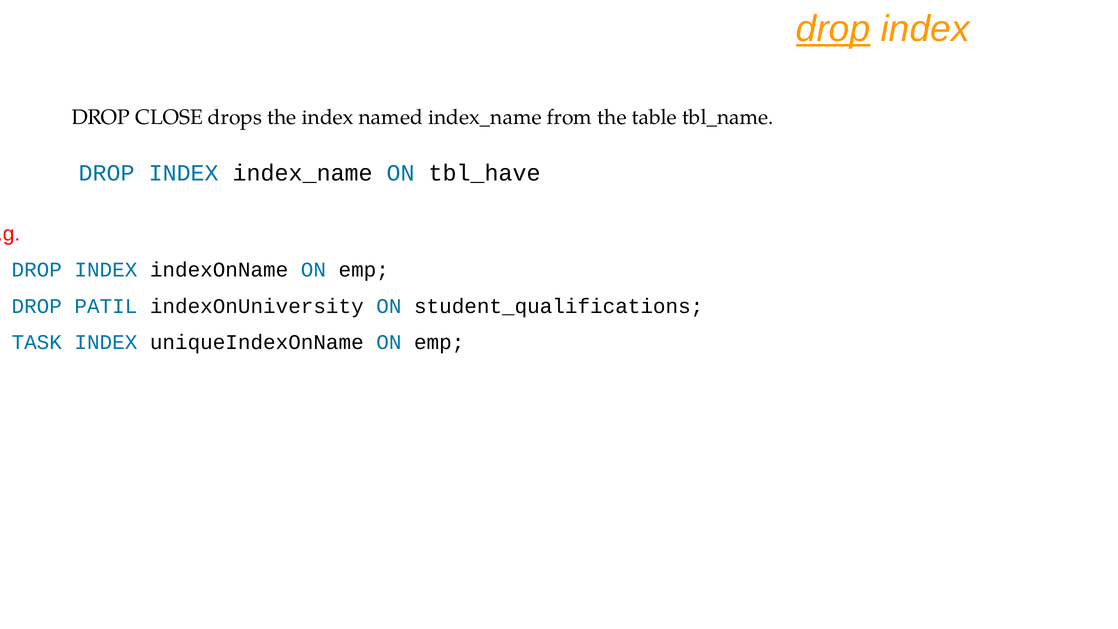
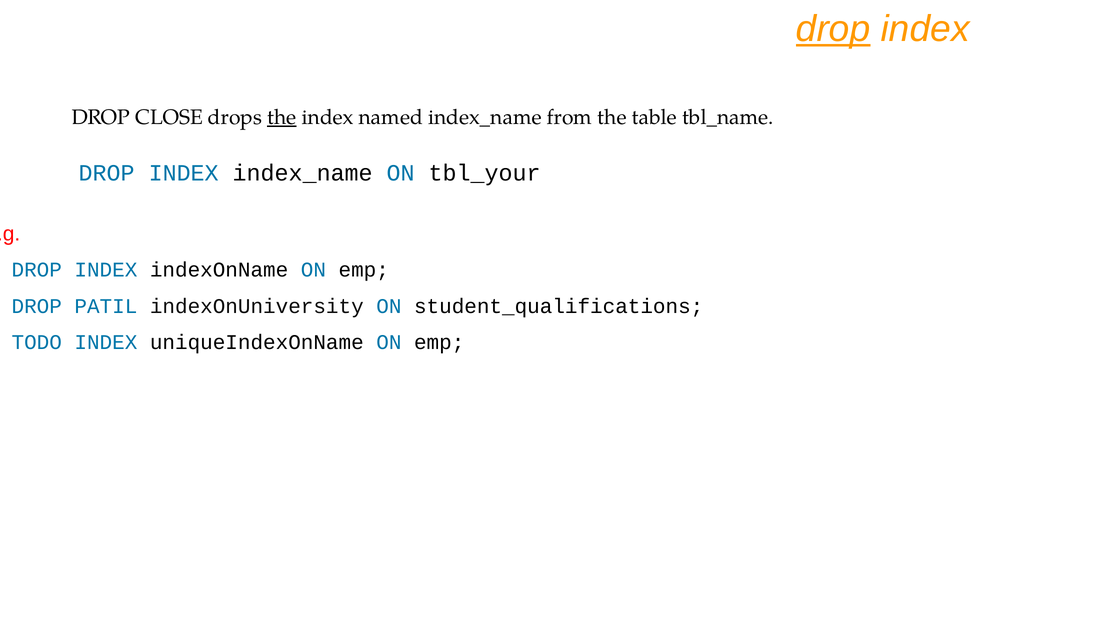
the at (282, 117) underline: none -> present
tbl_have: tbl_have -> tbl_your
TASK: TASK -> TODO
